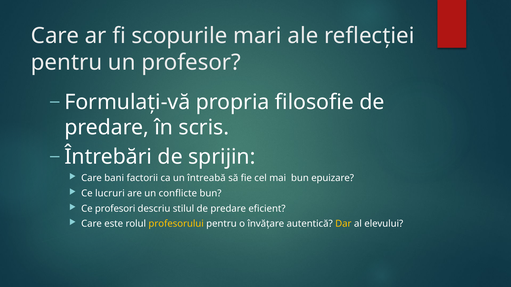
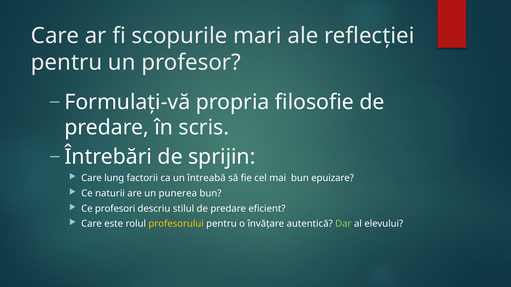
bani: bani -> lung
lucruri: lucruri -> naturii
conflicte: conflicte -> punerea
Dar colour: yellow -> light green
